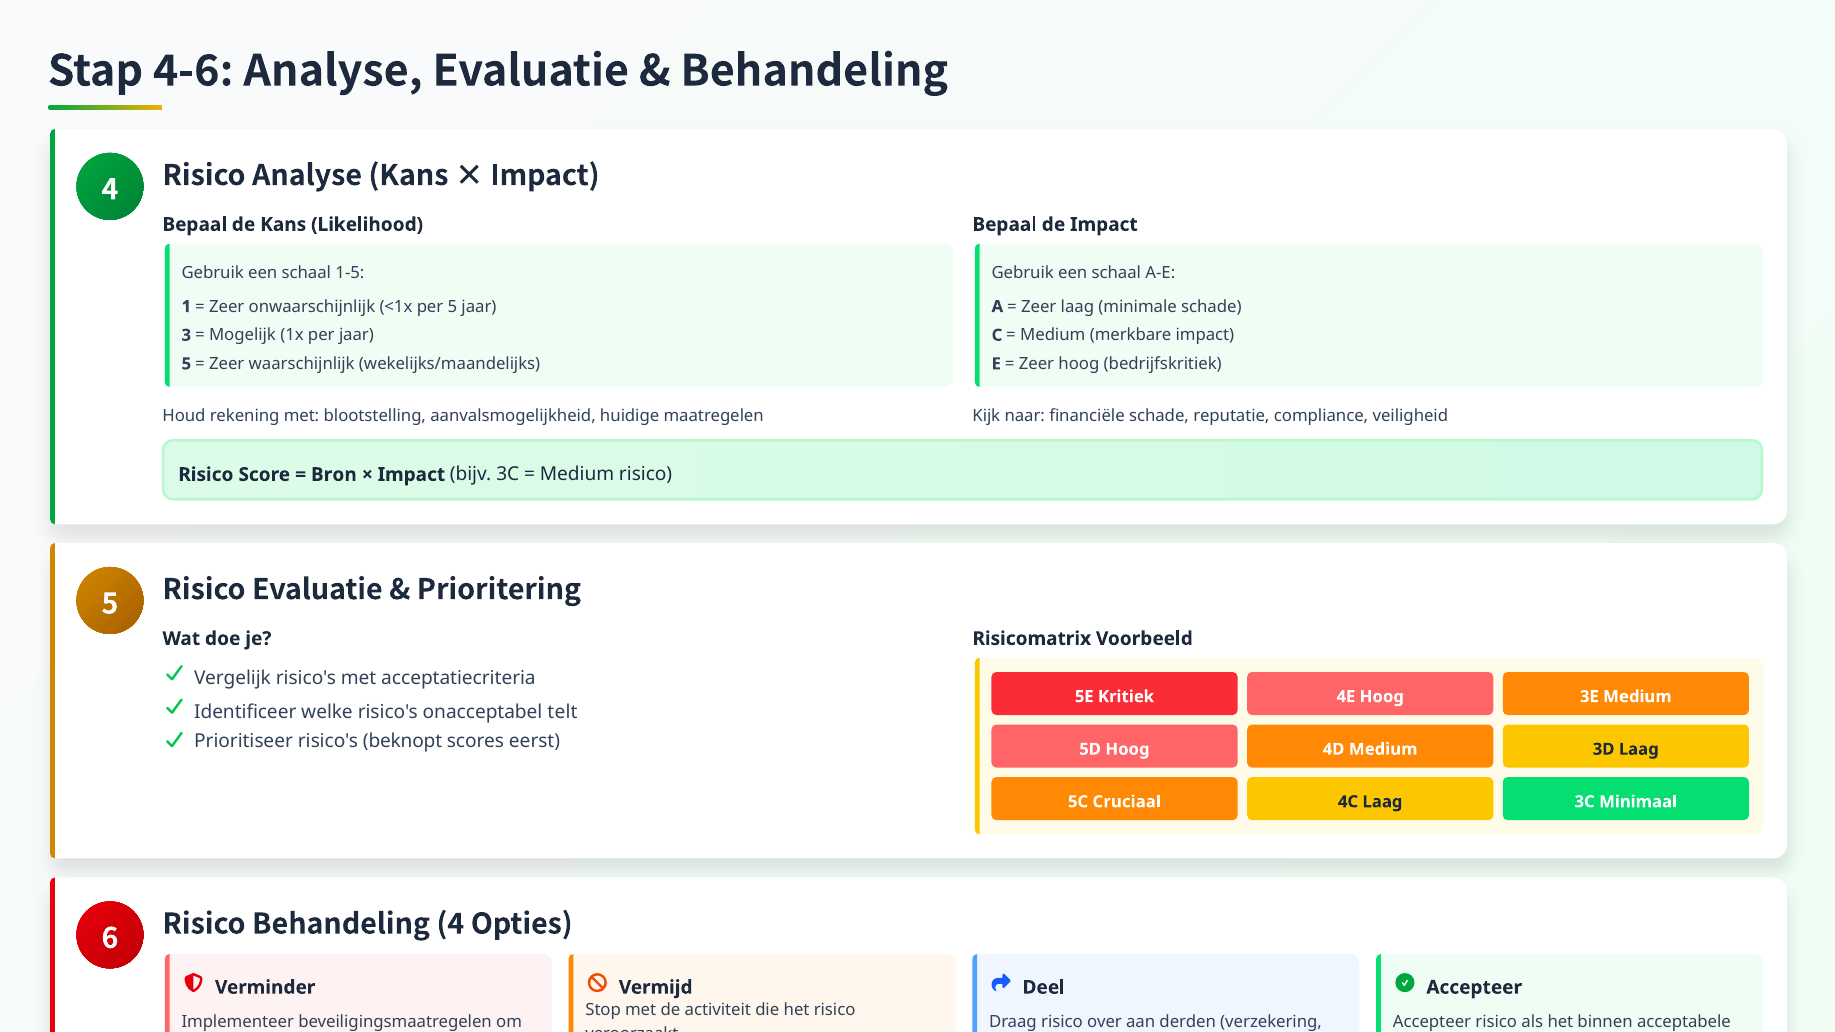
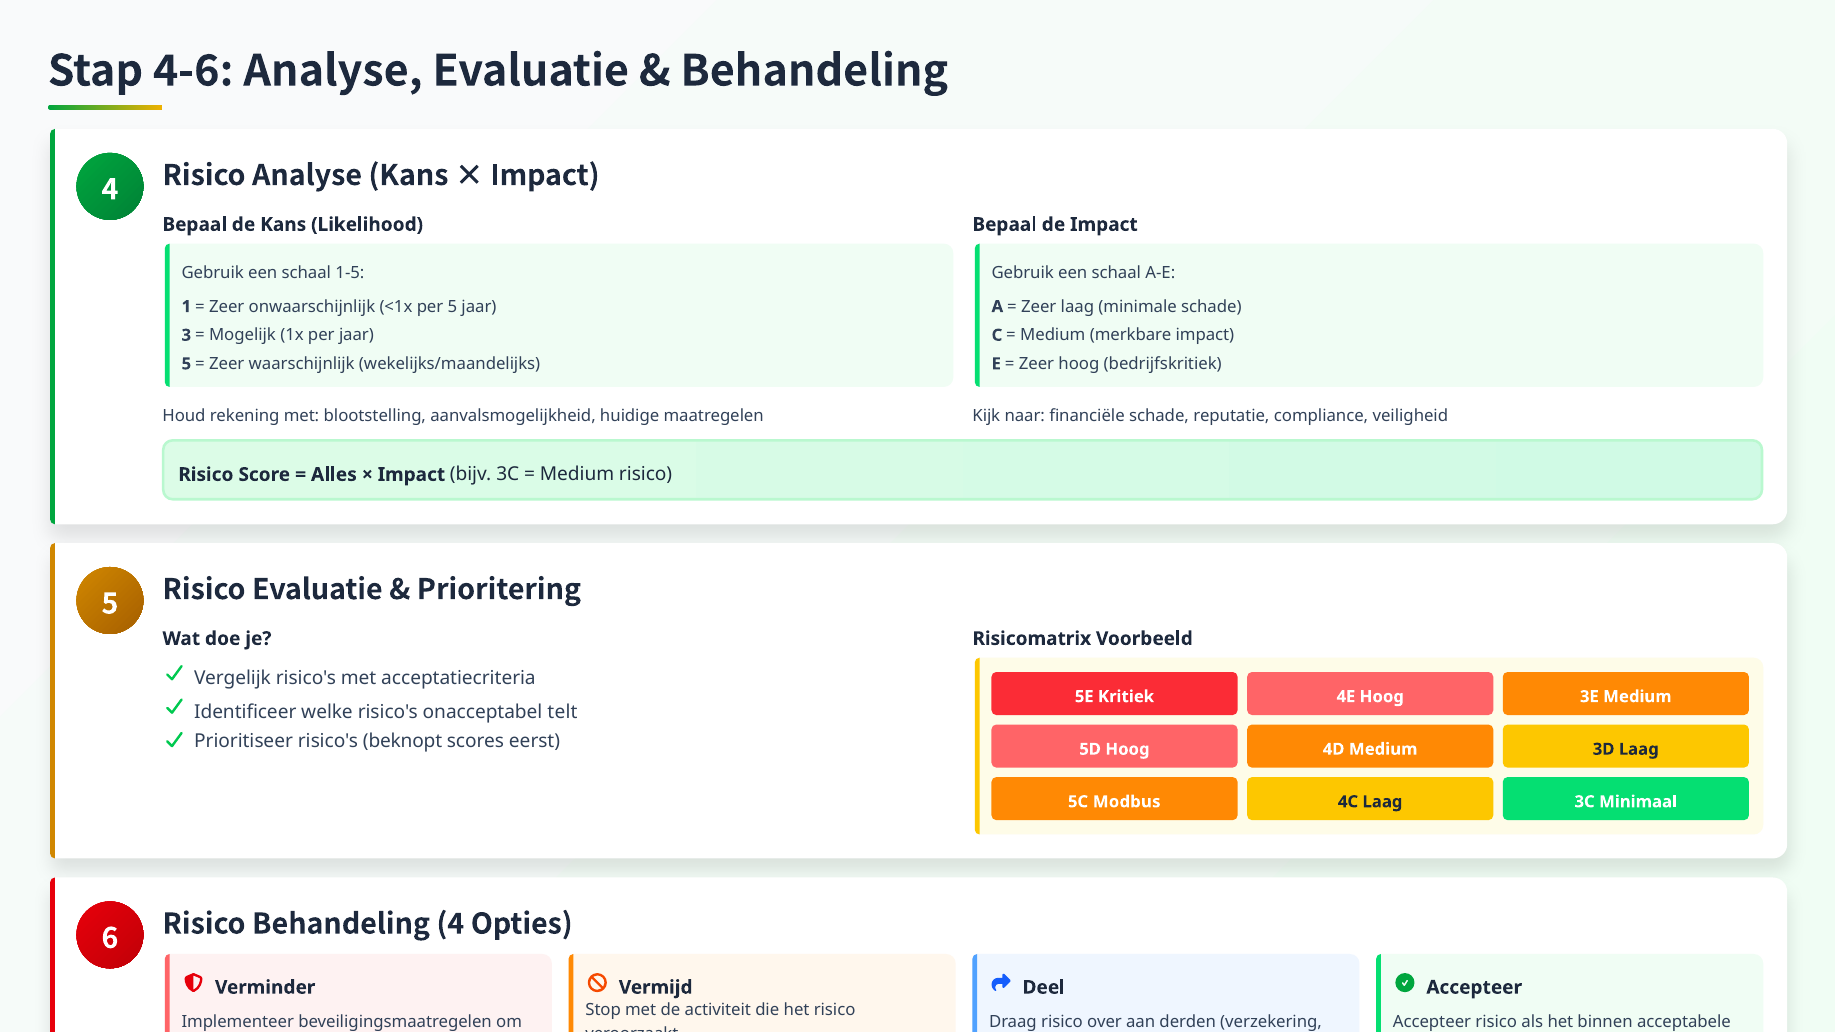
Bron: Bron -> Alles
Cruciaal: Cruciaal -> Modbus
